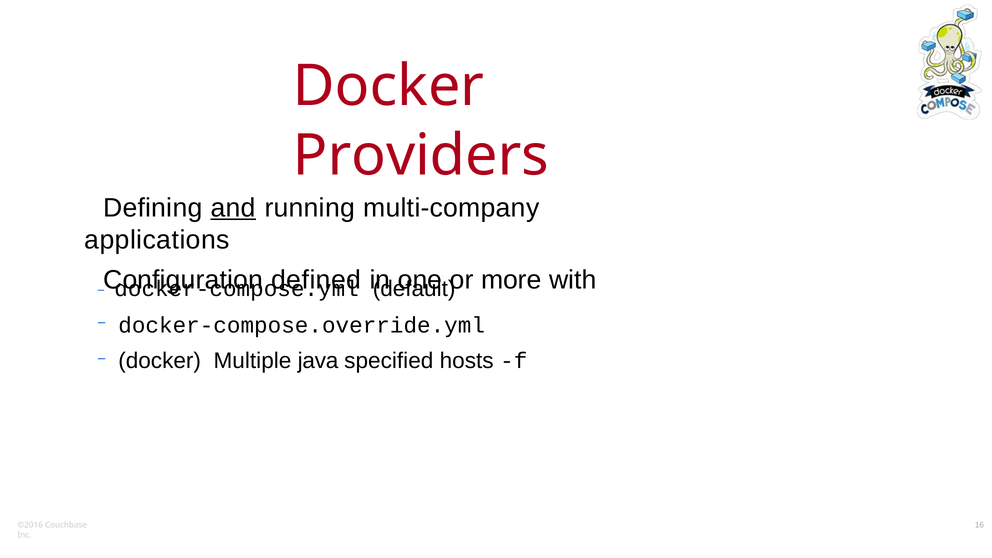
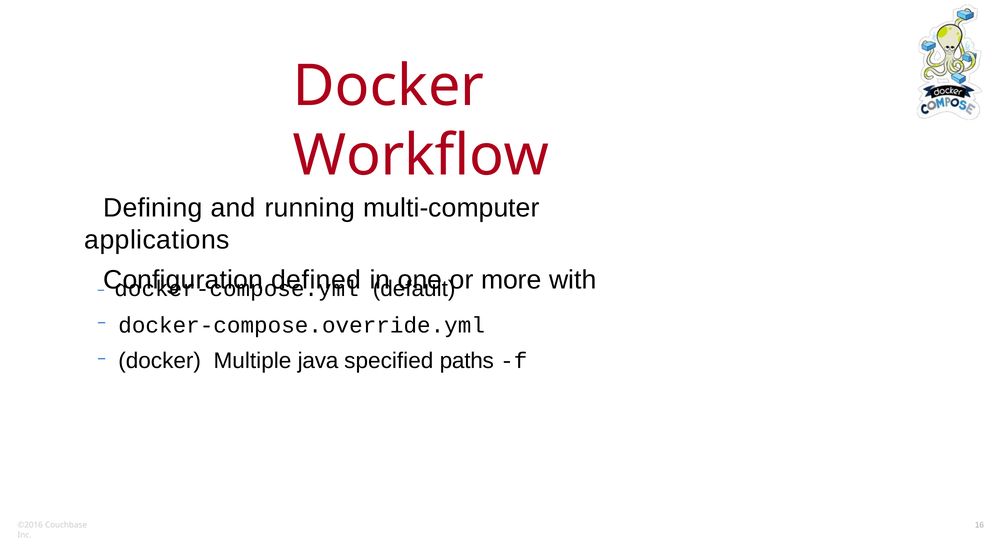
Providers: Providers -> Workﬂow
and underline: present -> none
multi-company: multi-company -> multi-computer
hosts: hosts -> paths
